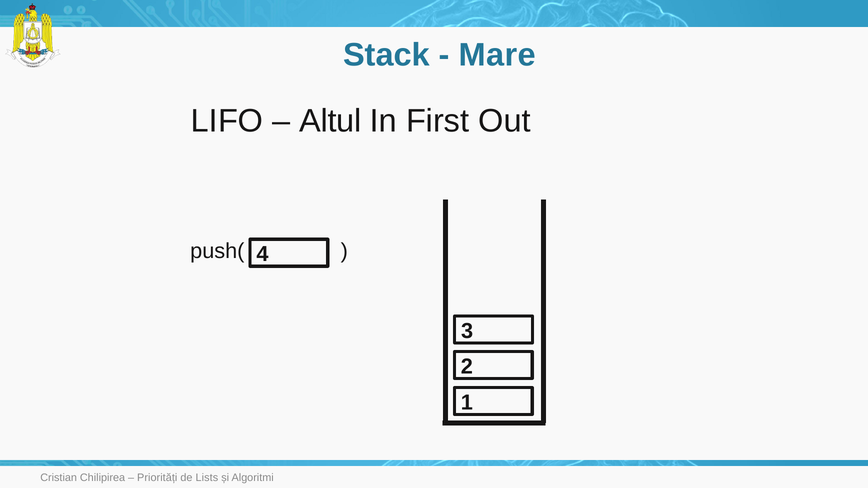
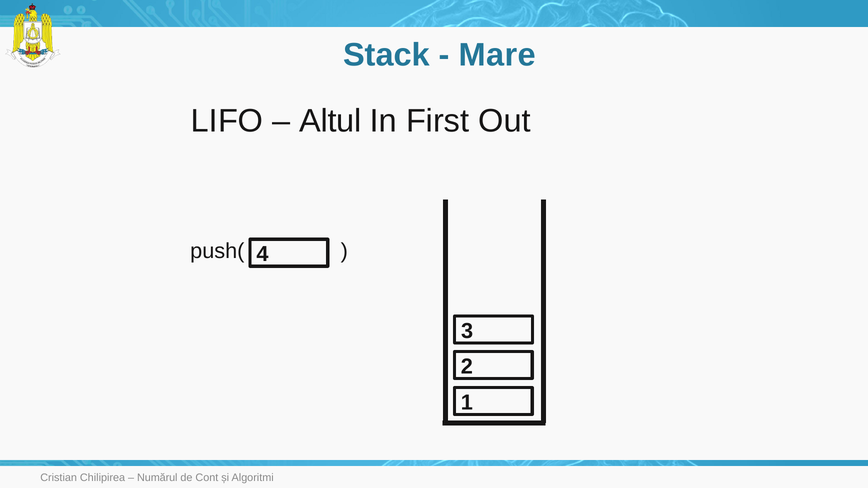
Priorități: Priorități -> Numărul
Lists: Lists -> Cont
